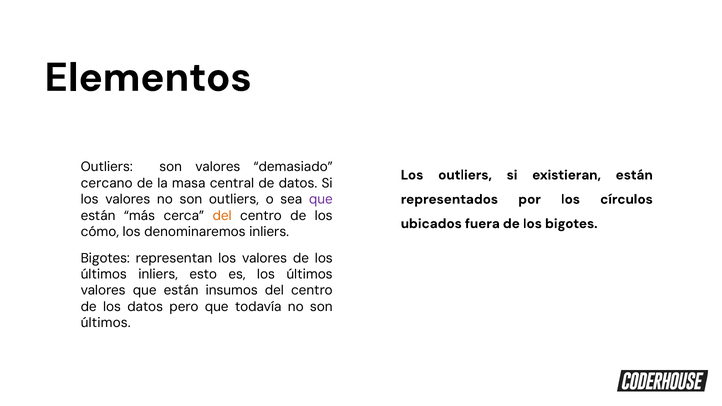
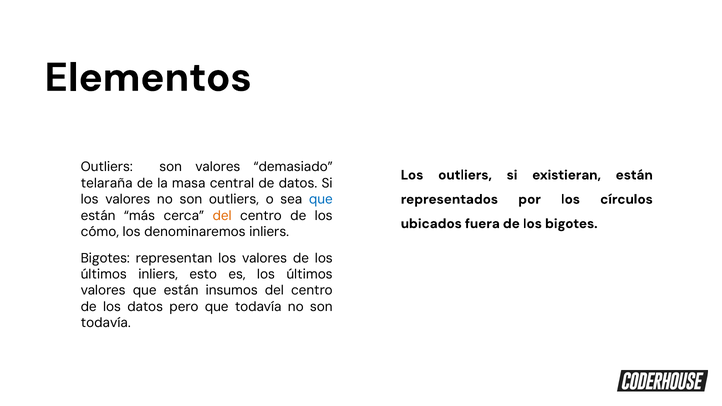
cercano: cercano -> telaraña
que at (321, 199) colour: purple -> blue
últimos at (106, 323): últimos -> todavía
